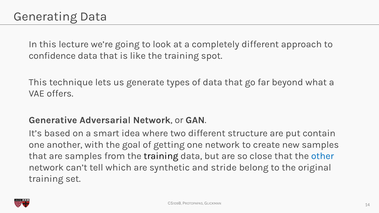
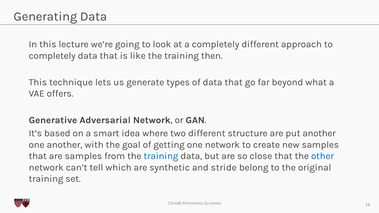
confidence at (52, 56): confidence -> completely
spot: spot -> then
put contain: contain -> another
training at (161, 156) colour: black -> blue
